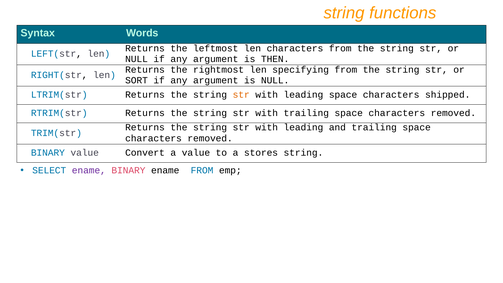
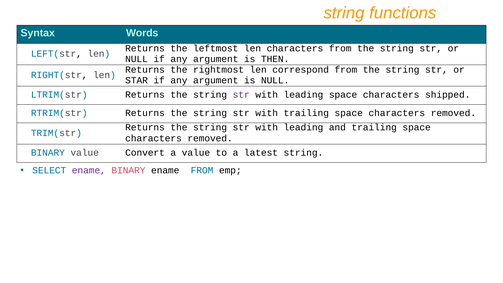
specifying: specifying -> correspond
SORT: SORT -> STAR
str at (241, 95) colour: orange -> purple
stores: stores -> latest
